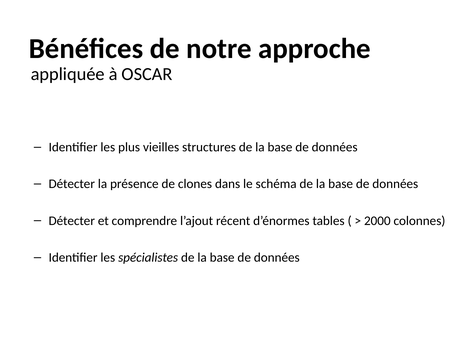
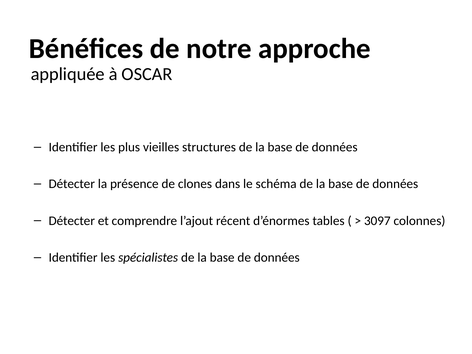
2000: 2000 -> 3097
